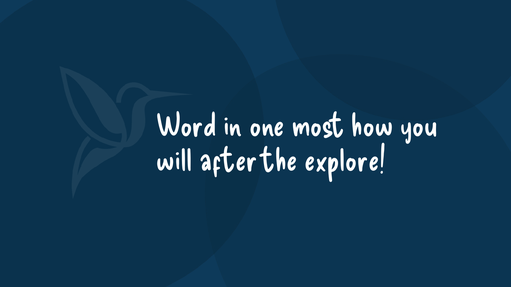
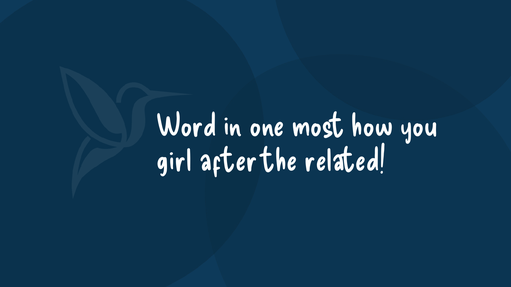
will: will -> girl
explore: explore -> related
